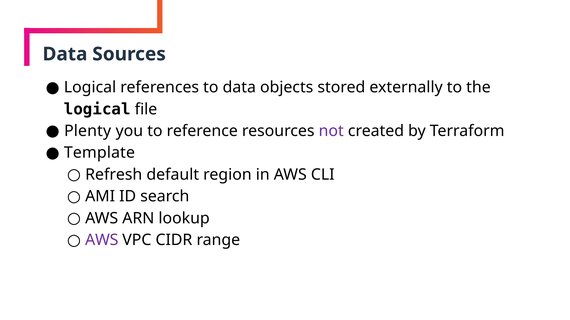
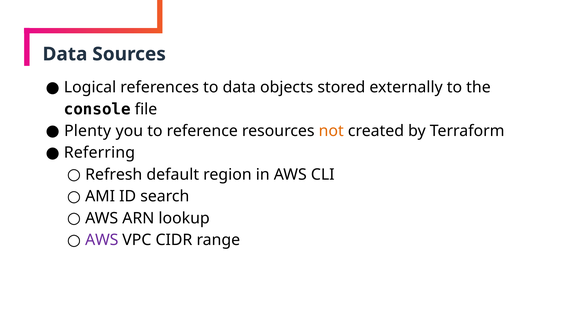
logical at (97, 109): logical -> console
not colour: purple -> orange
Template: Template -> Referring
